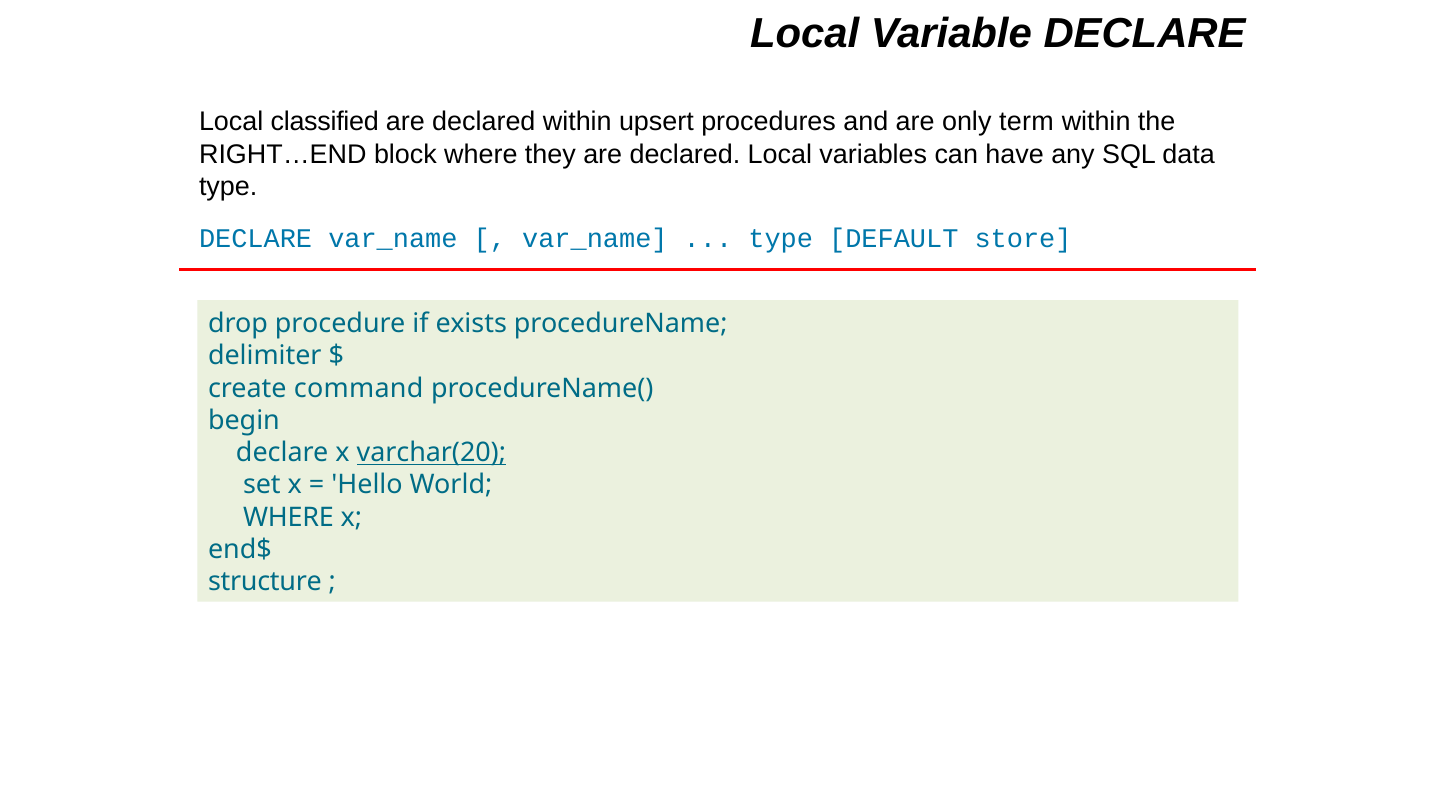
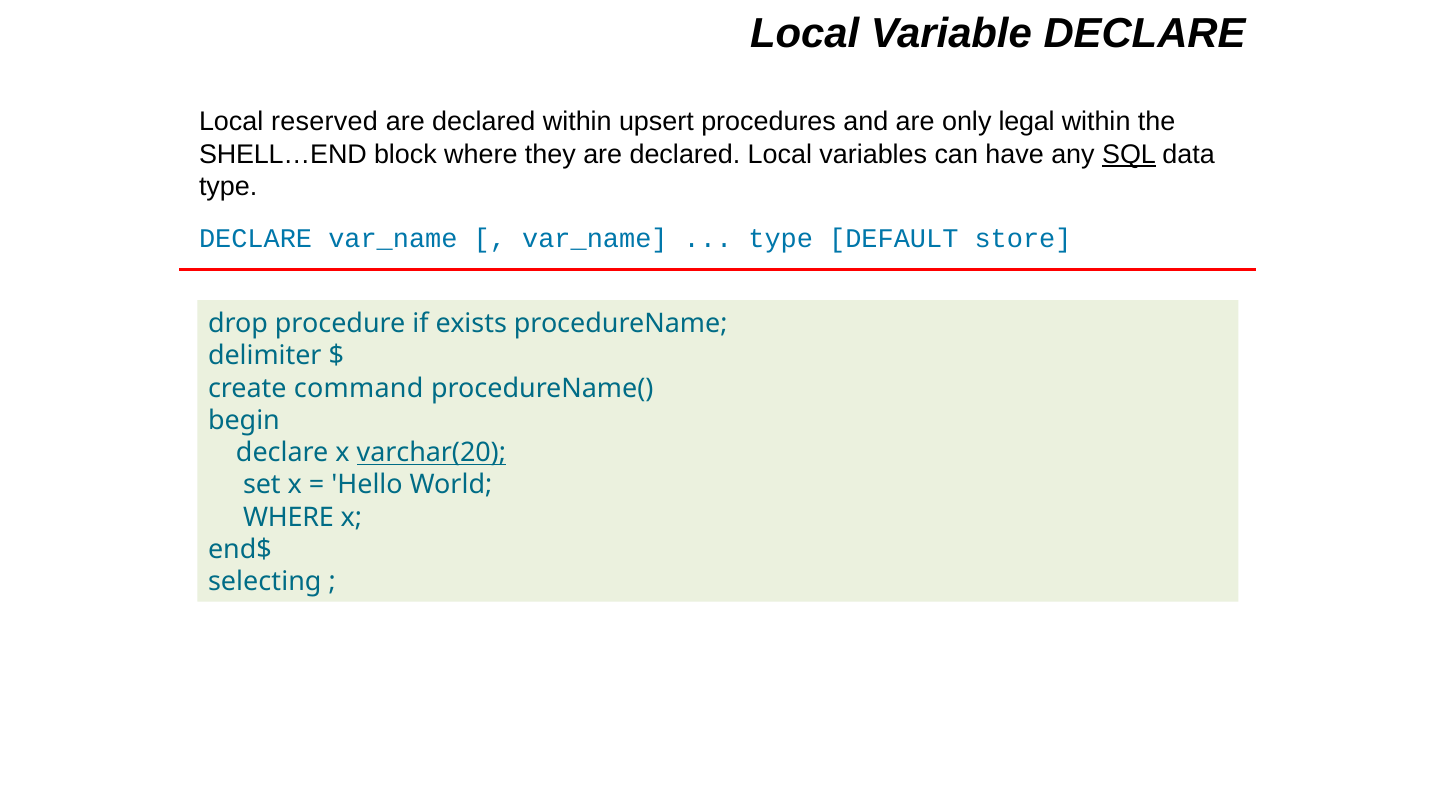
classified: classified -> reserved
term: term -> legal
RIGHT…END: RIGHT…END -> SHELL…END
SQL underline: none -> present
structure: structure -> selecting
